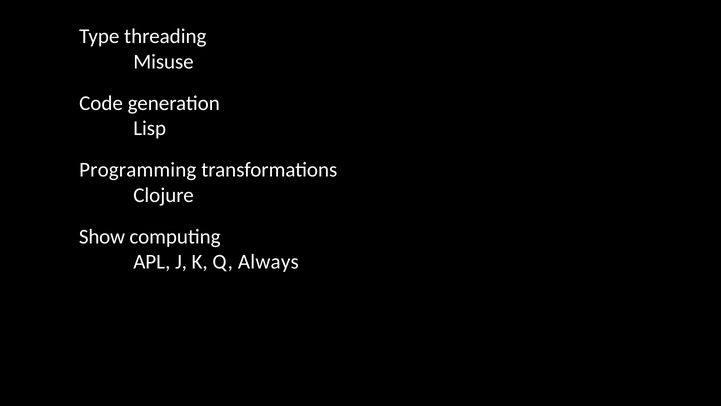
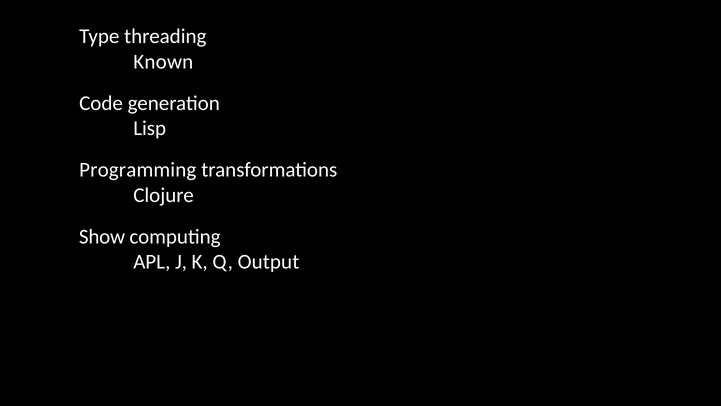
Misuse: Misuse -> Known
Always: Always -> Output
